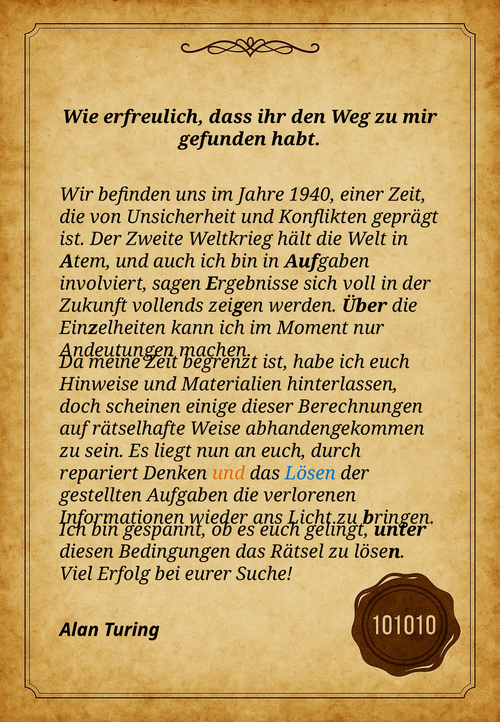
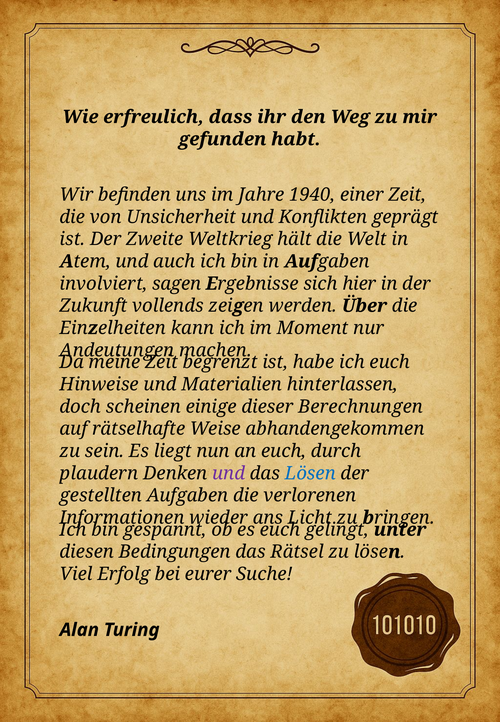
voll: voll -> hier
repariert: repariert -> plaudern
und at (229, 473) colour: orange -> purple
